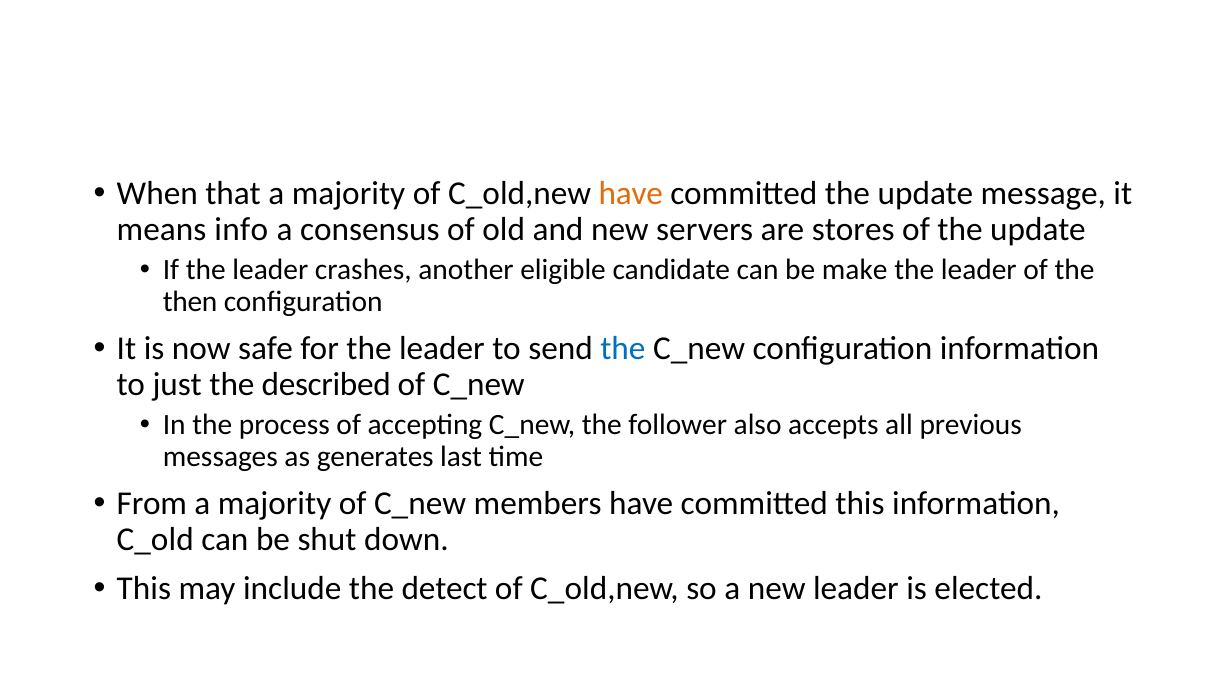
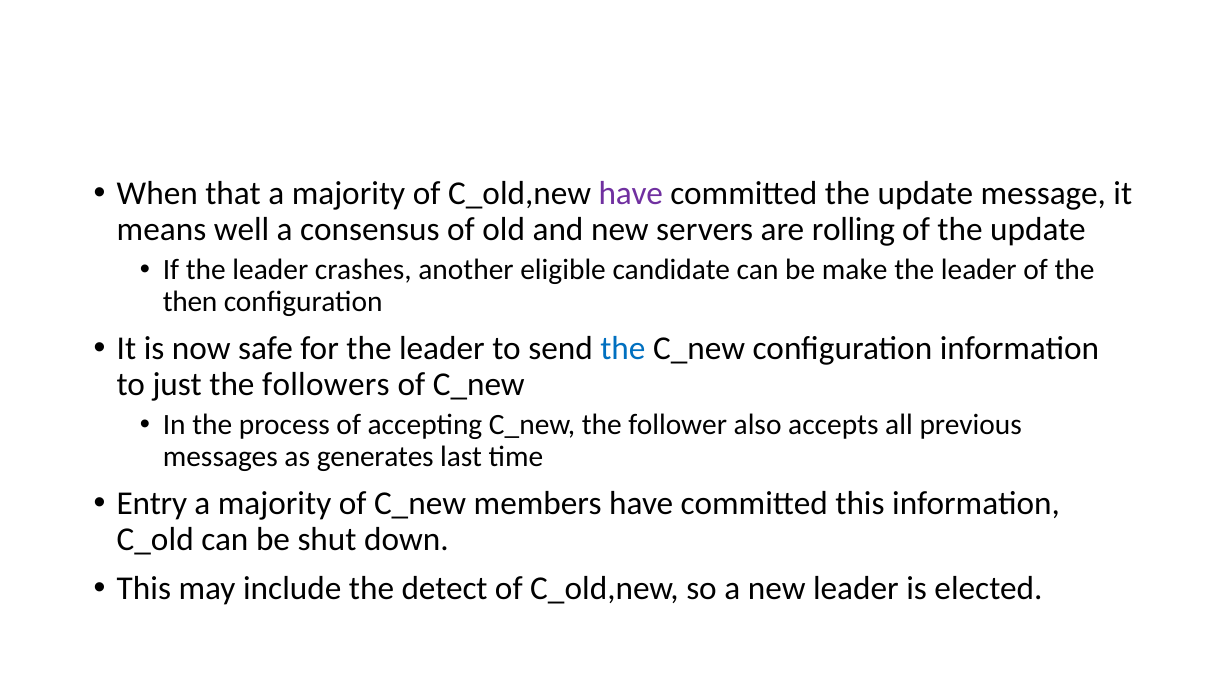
have at (631, 194) colour: orange -> purple
info: info -> well
stores: stores -> rolling
described: described -> followers
From: From -> Entry
